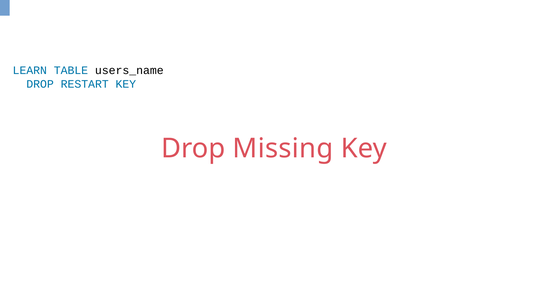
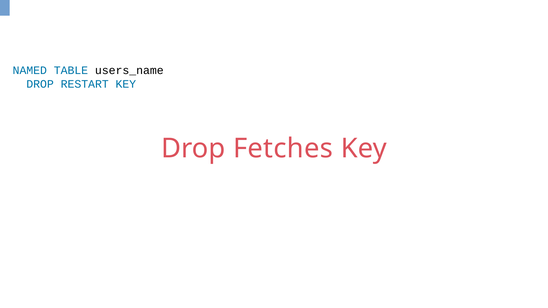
LEARN: LEARN -> NAMED
Missing: Missing -> Fetches
